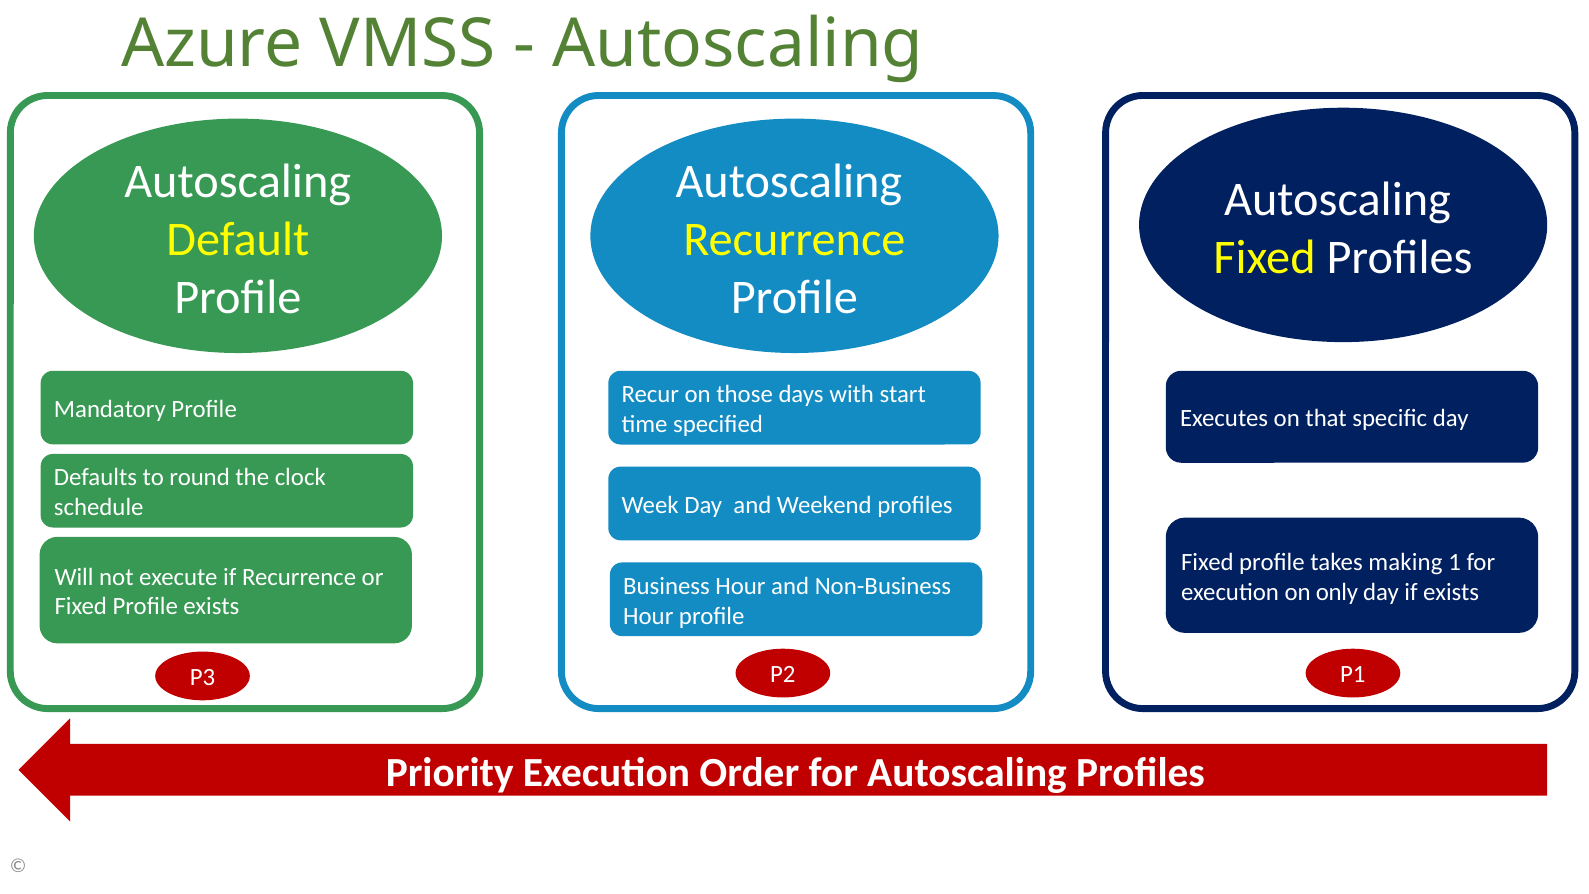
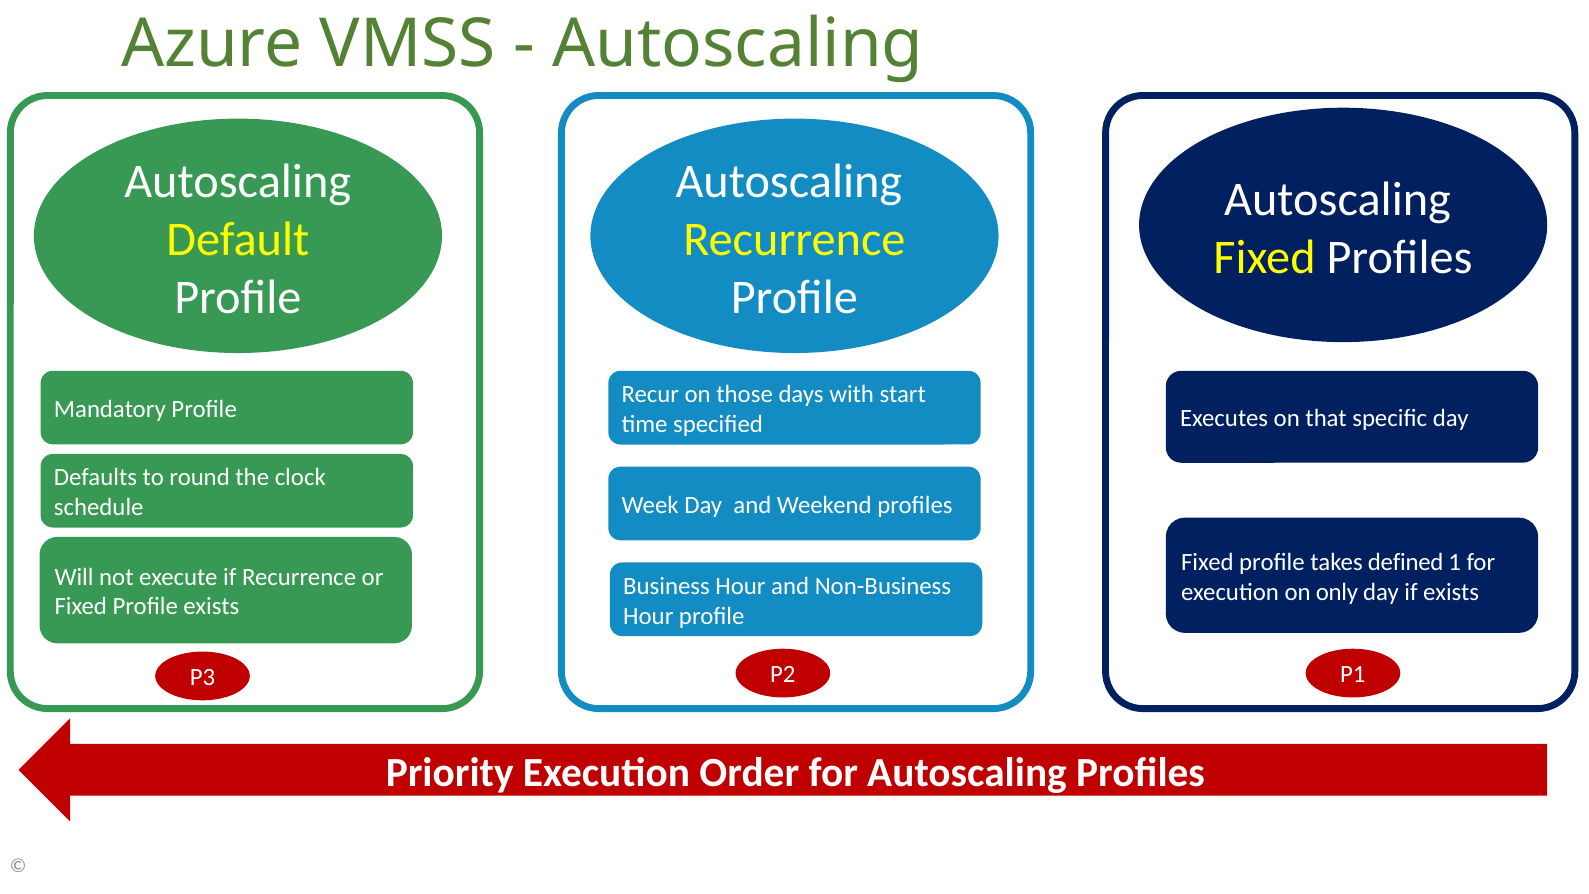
making: making -> defined
